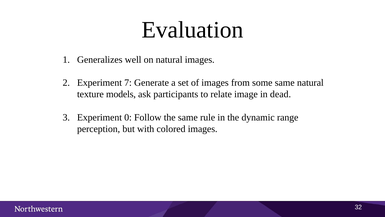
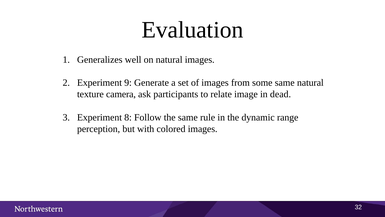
7: 7 -> 9
models: models -> camera
0: 0 -> 8
